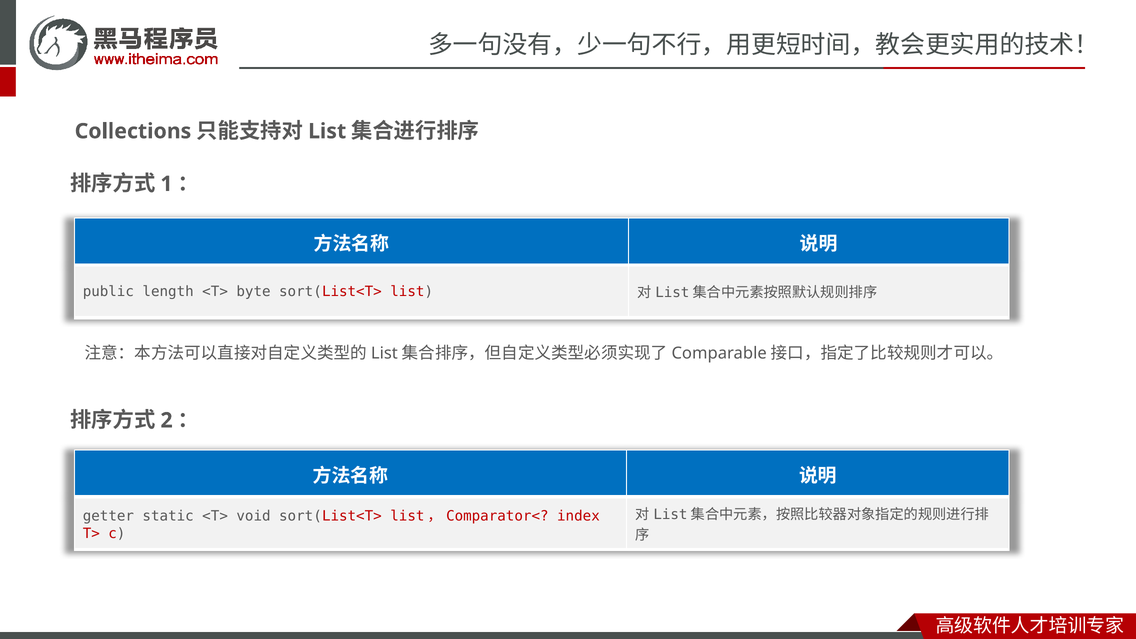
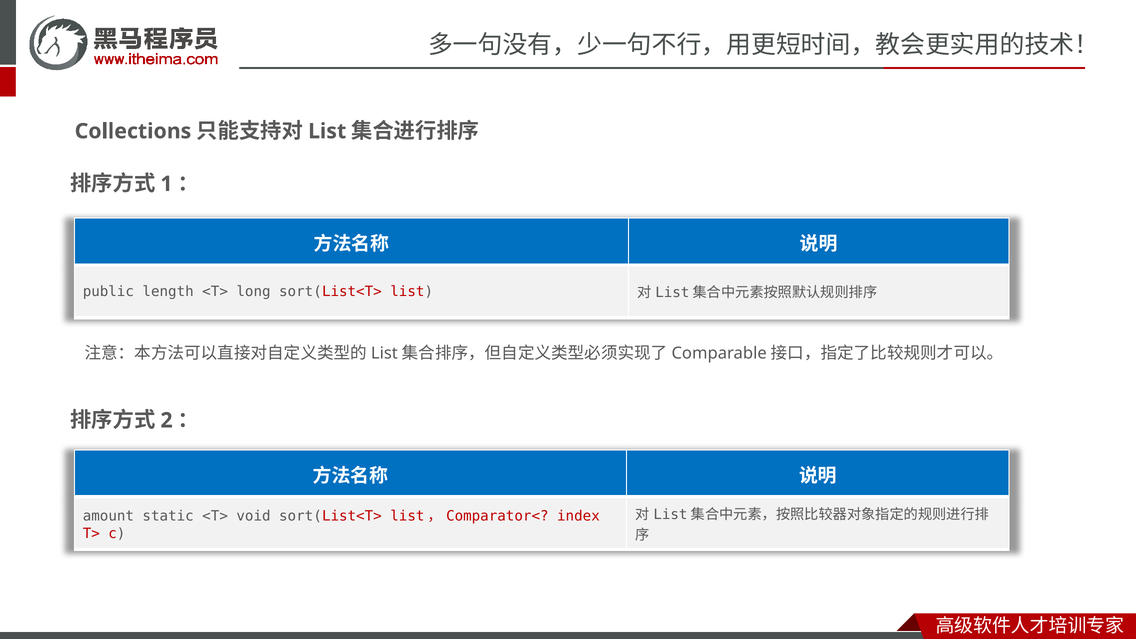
byte: byte -> long
getter: getter -> amount
